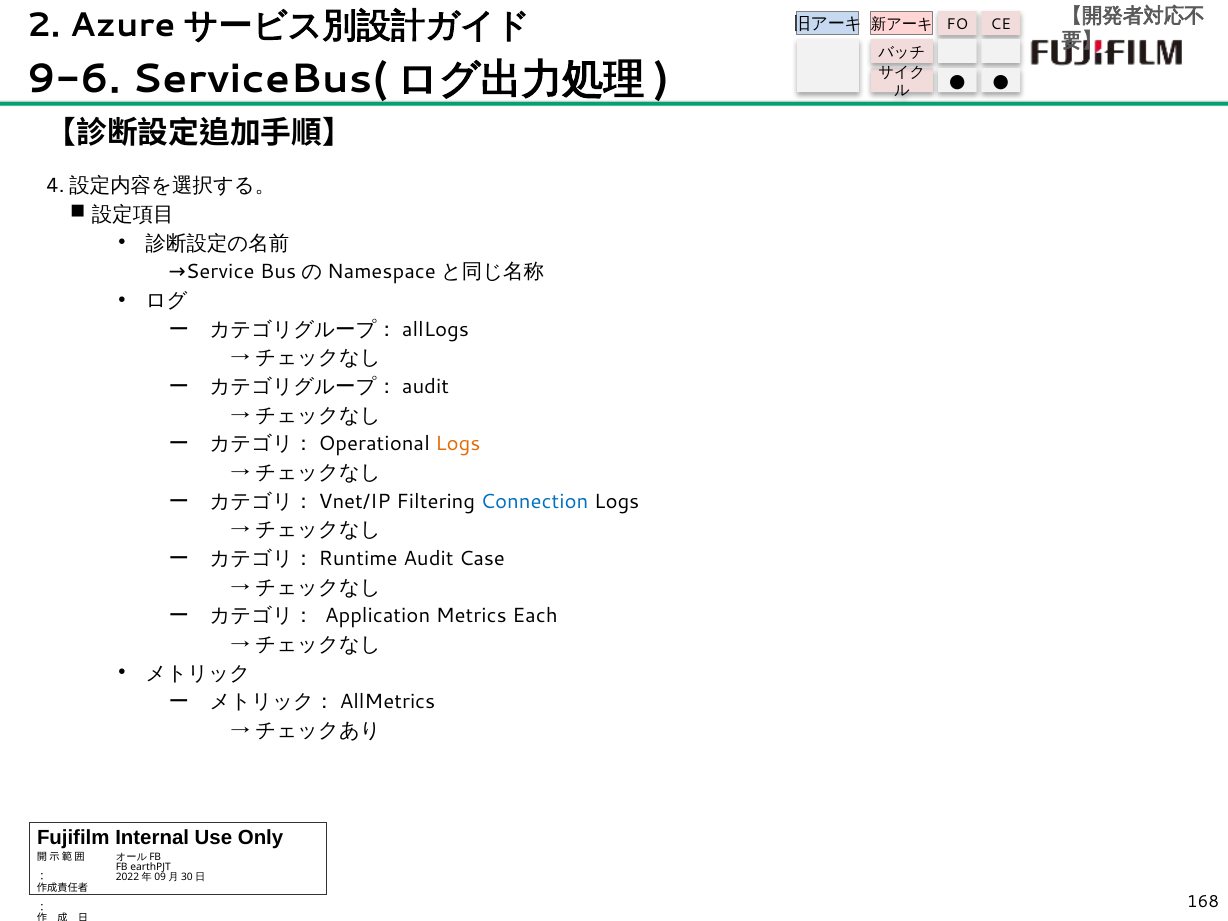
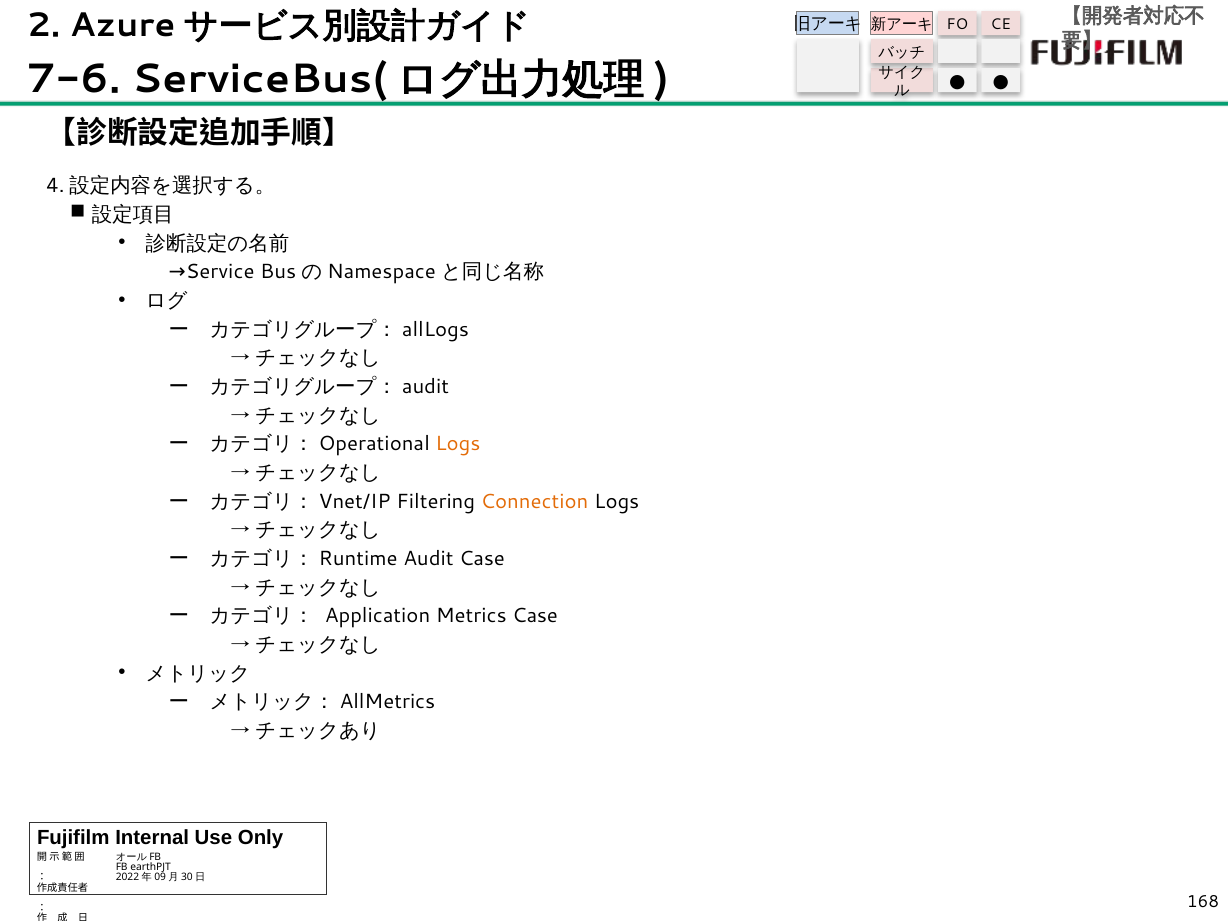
9-6: 9-6 -> 7-6
Connection colour: blue -> orange
Metrics Each: Each -> Case
